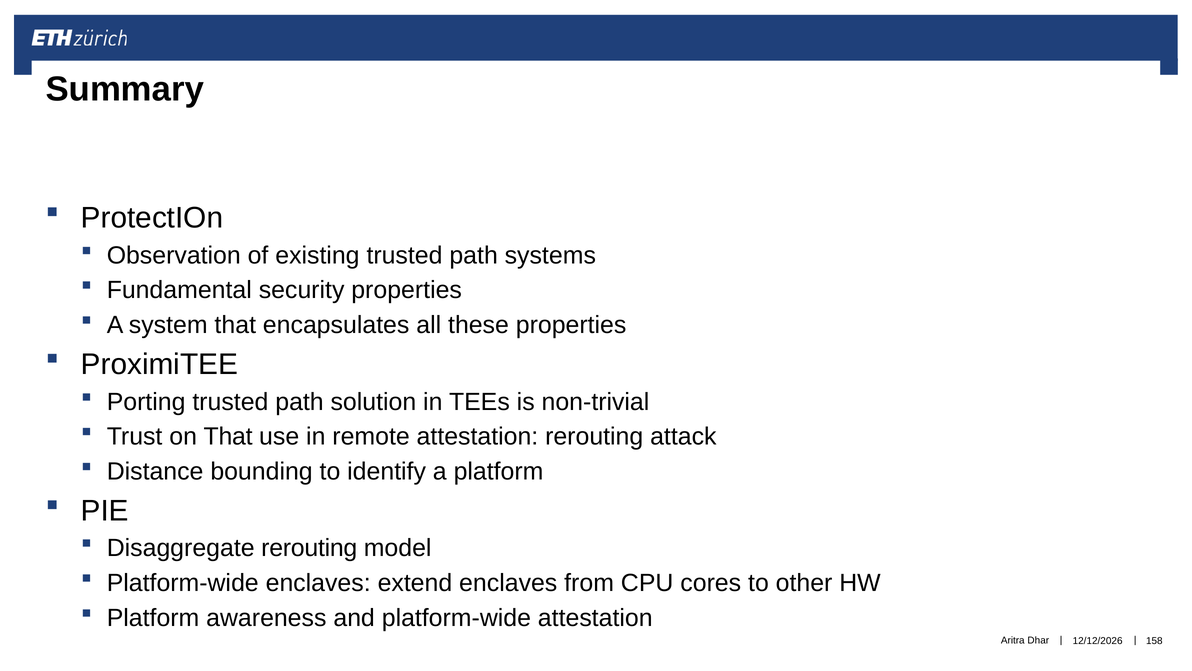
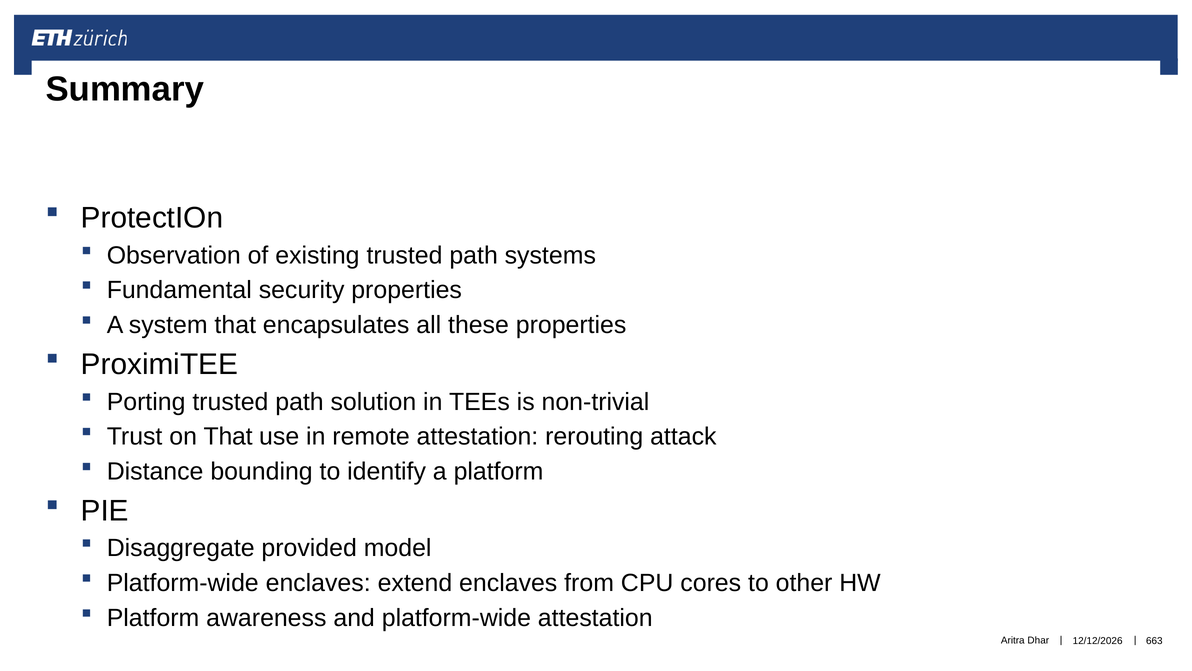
Disaggregate rerouting: rerouting -> provided
158: 158 -> 663
